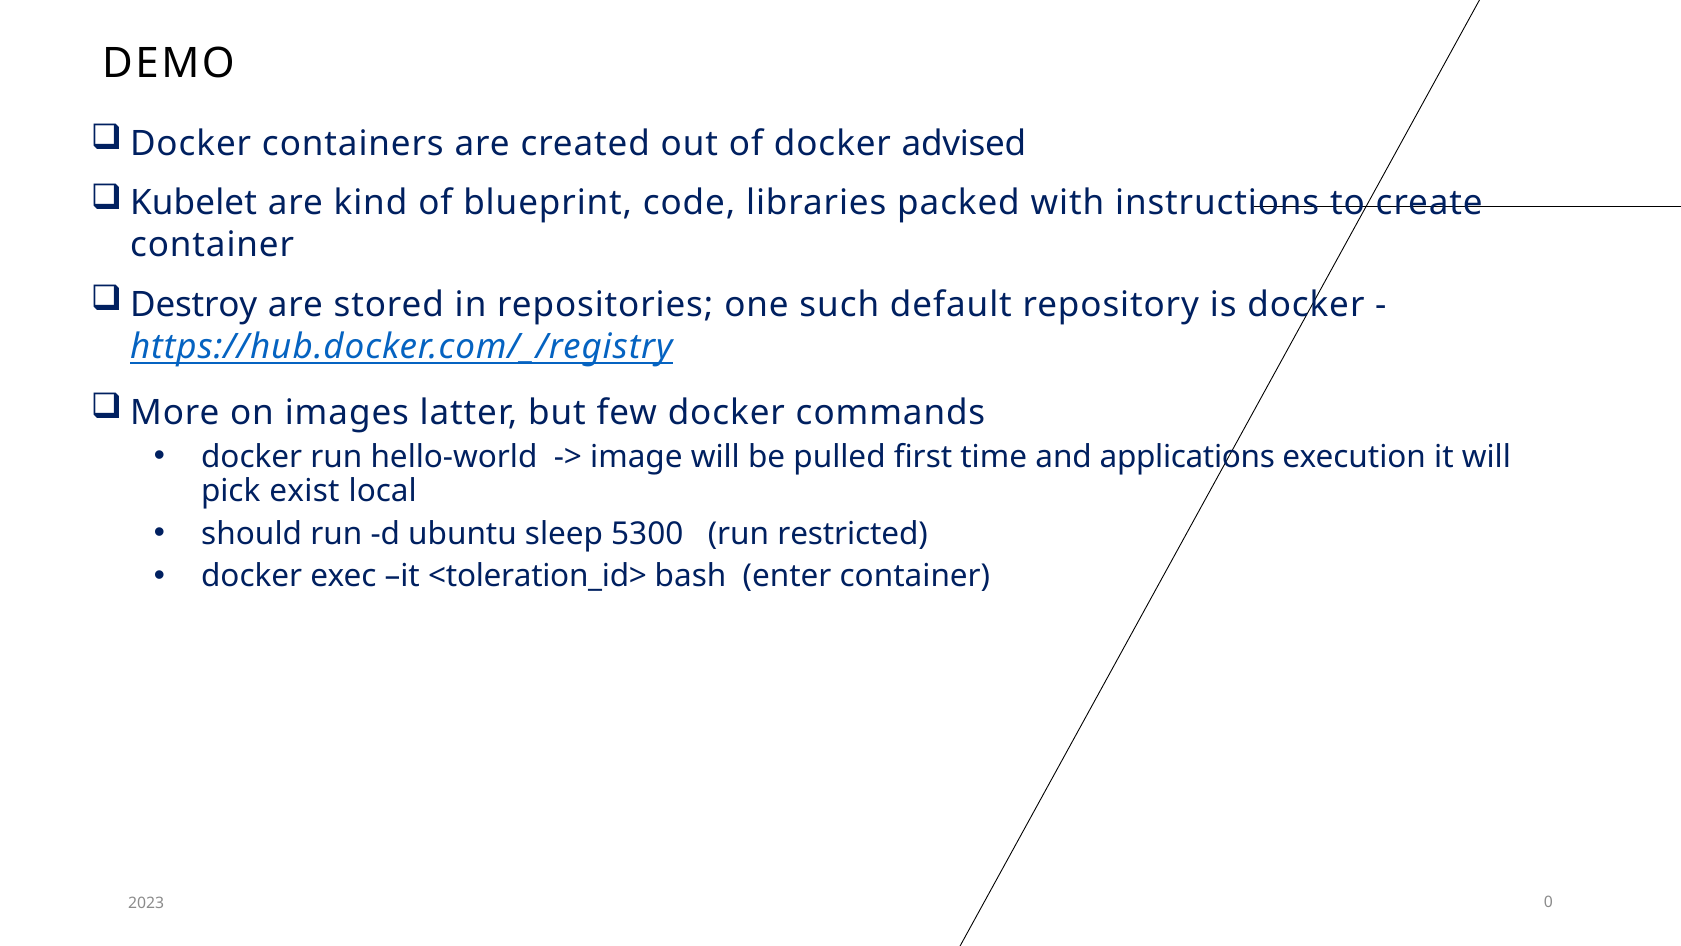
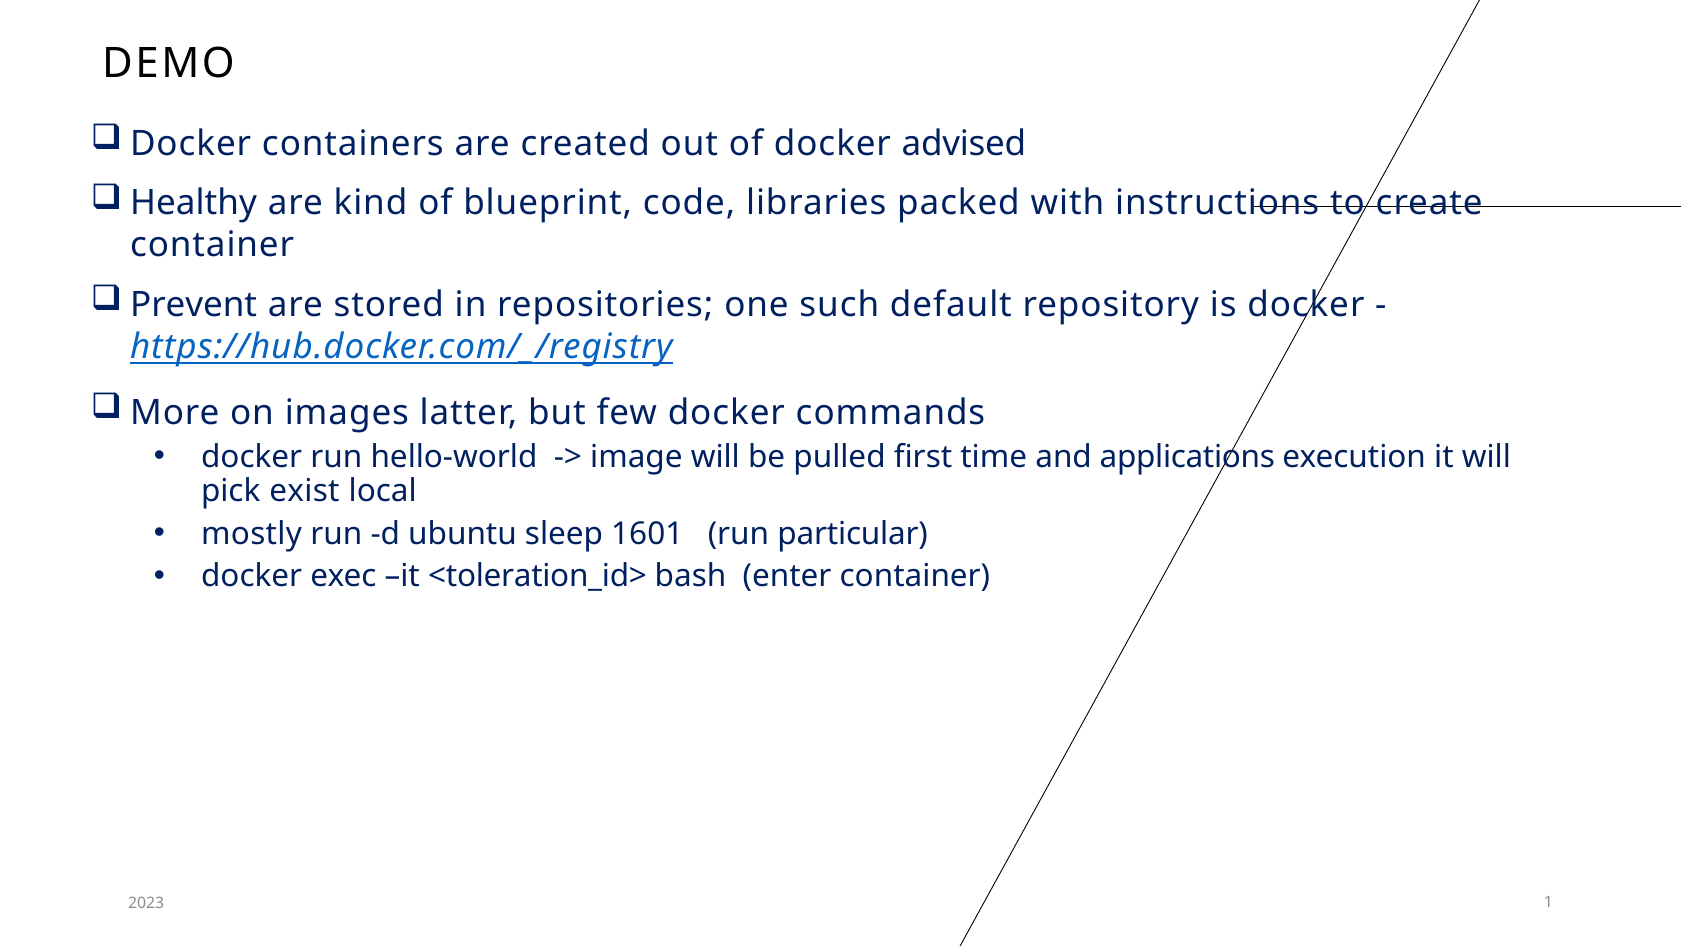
Kubelet: Kubelet -> Healthy
Destroy: Destroy -> Prevent
should: should -> mostly
5300: 5300 -> 1601
restricted: restricted -> particular
0: 0 -> 1
